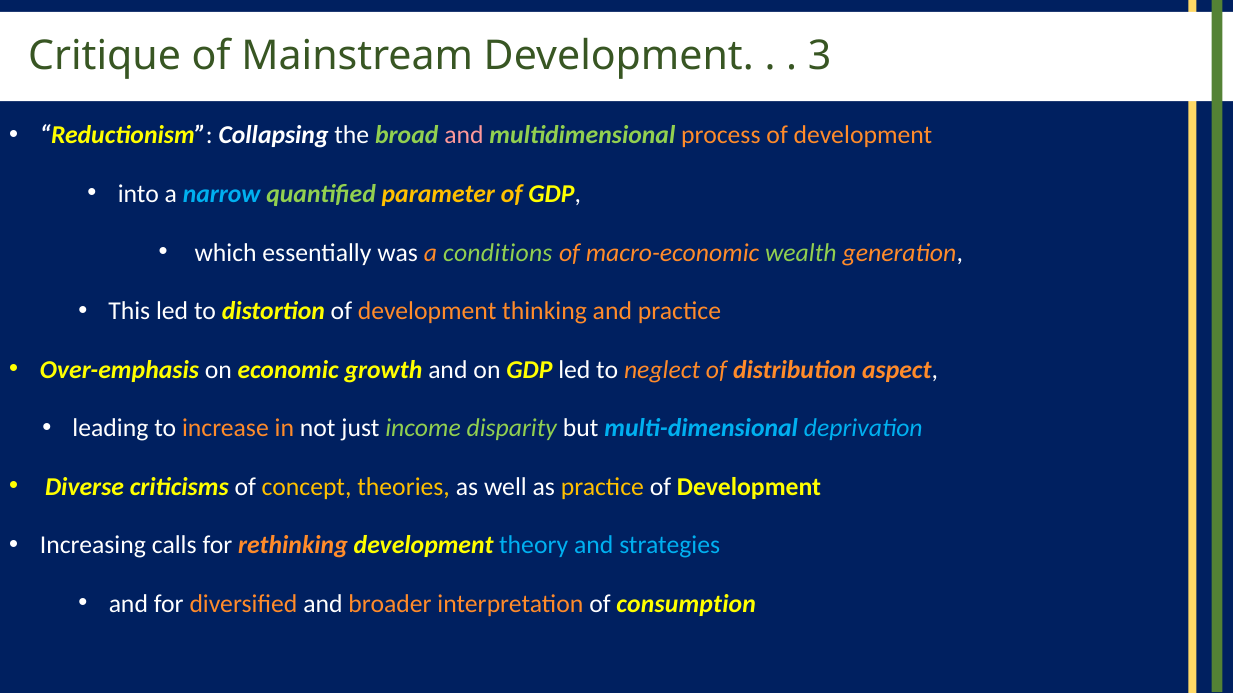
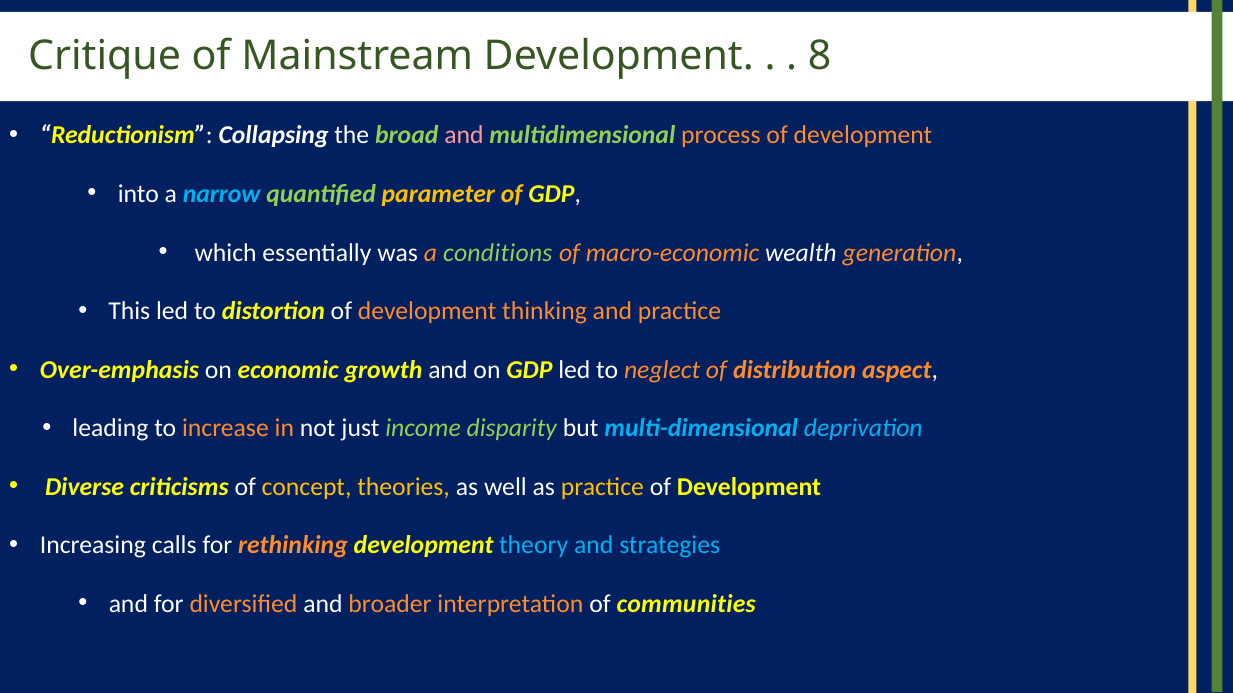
3: 3 -> 8
wealth colour: light green -> white
consumption: consumption -> communities
